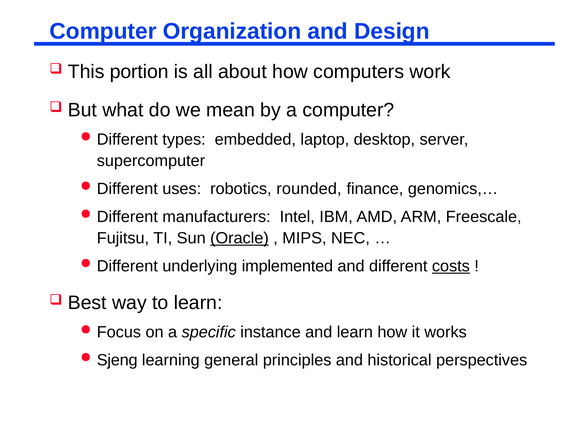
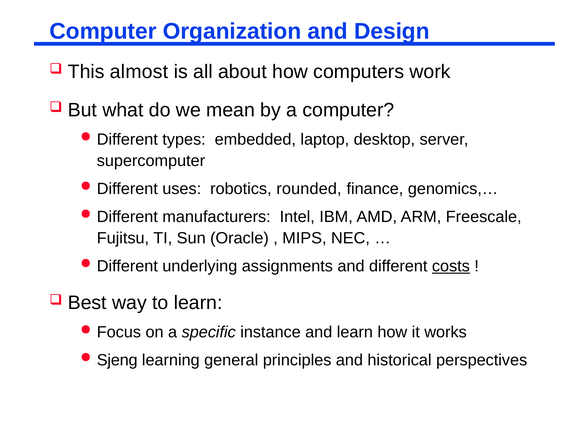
portion: portion -> almost
Oracle underline: present -> none
implemented: implemented -> assignments
